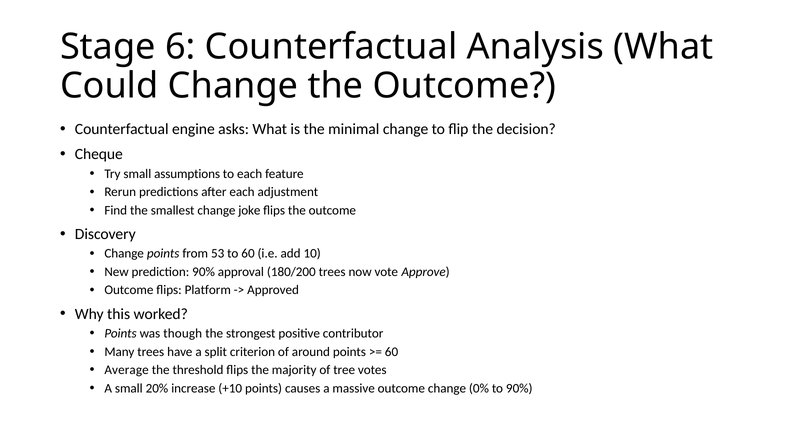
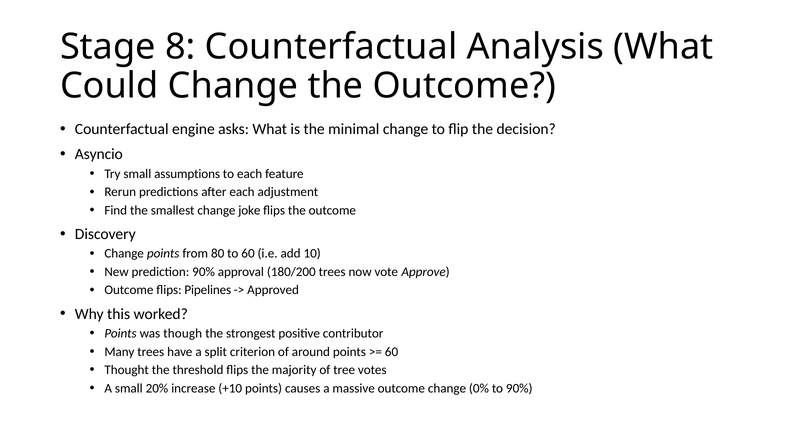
6: 6 -> 8
Cheque: Cheque -> Asyncio
53: 53 -> 80
Platform: Platform -> Pipelines
Average: Average -> Thought
